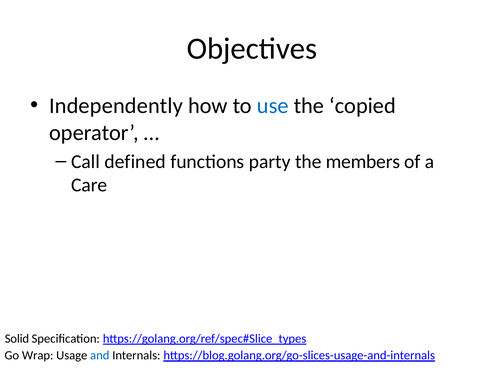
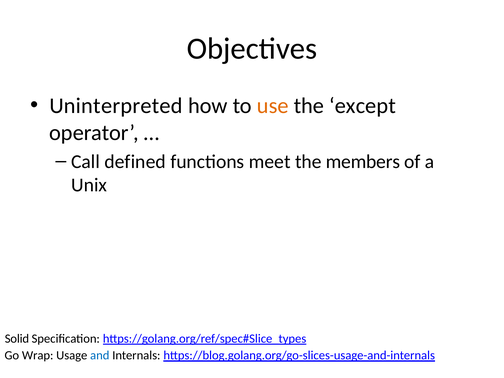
Independently: Independently -> Uninterpreted
use colour: blue -> orange
copied: copied -> except
party: party -> meet
Care: Care -> Unix
